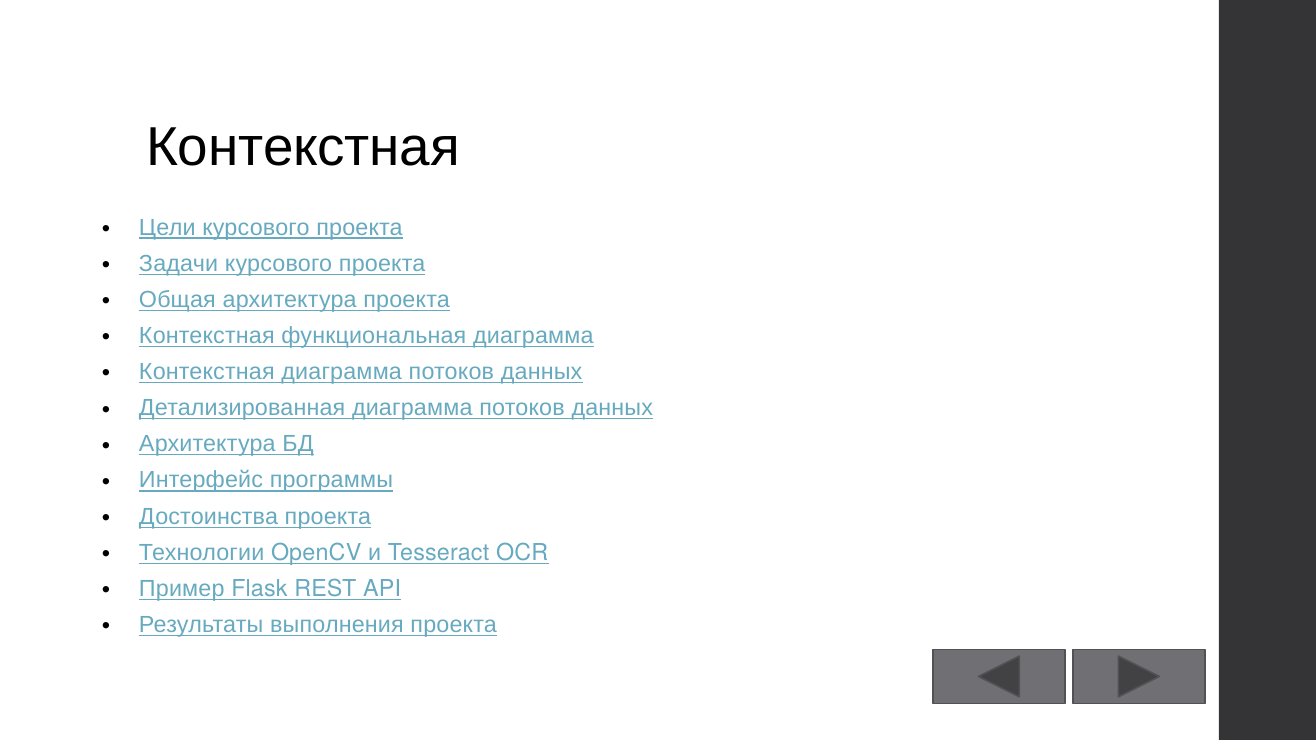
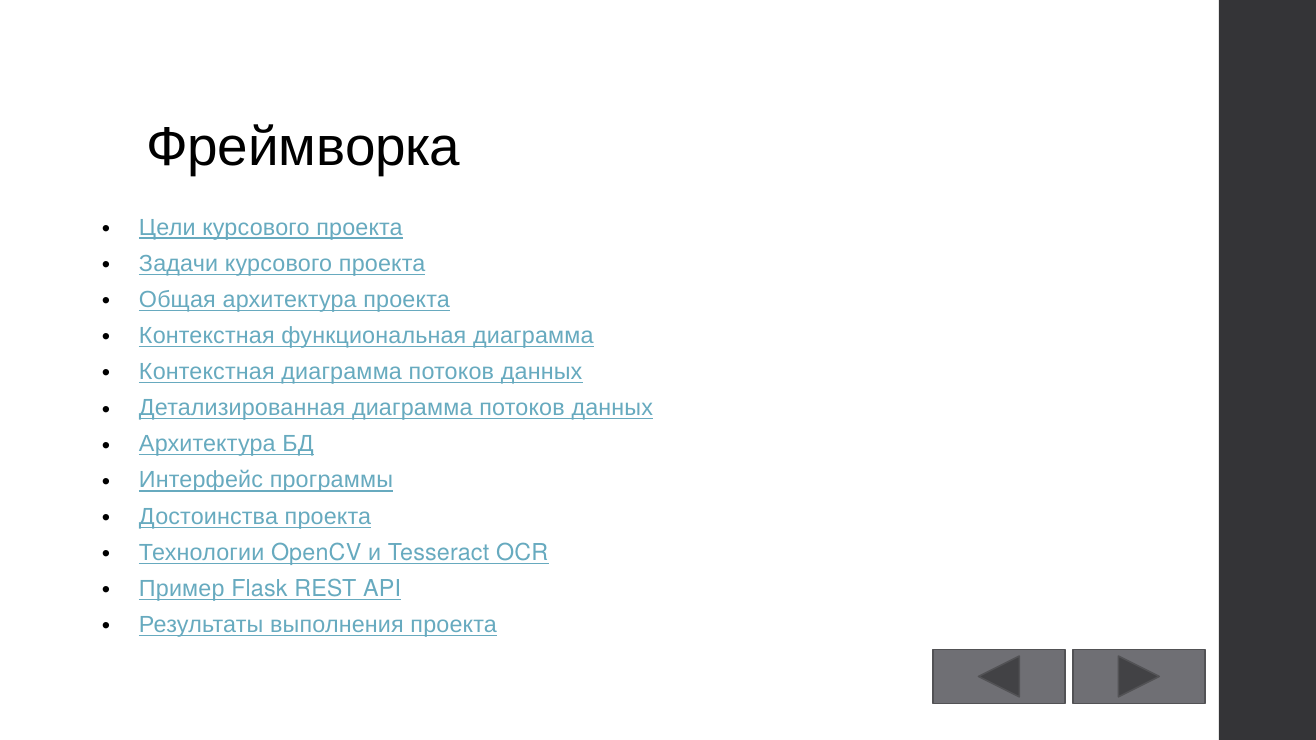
Контекстная at (303, 148): Контекстная -> Фреймворка
